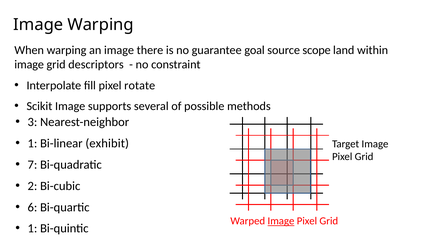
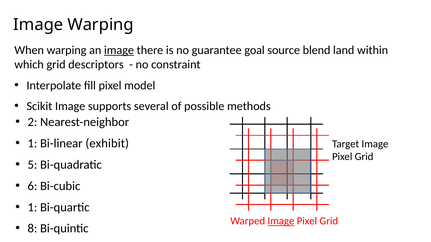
image at (119, 50) underline: none -> present
scope: scope -> blend
image at (29, 65): image -> which
rotate: rotate -> model
3: 3 -> 2
7: 7 -> 5
2: 2 -> 6
6 at (32, 208): 6 -> 1
1 at (32, 229): 1 -> 8
